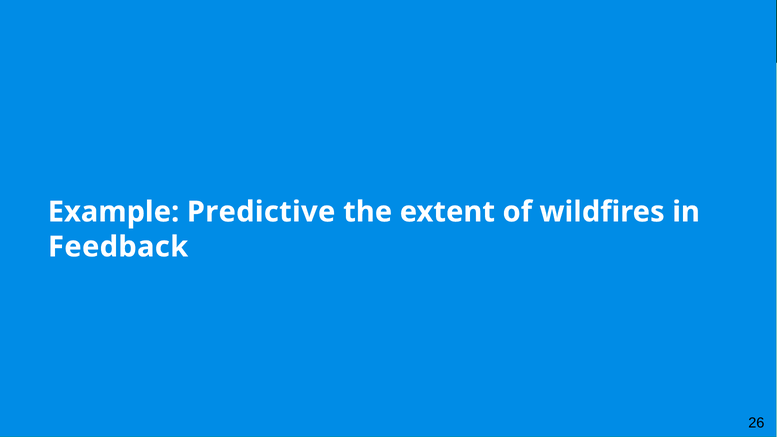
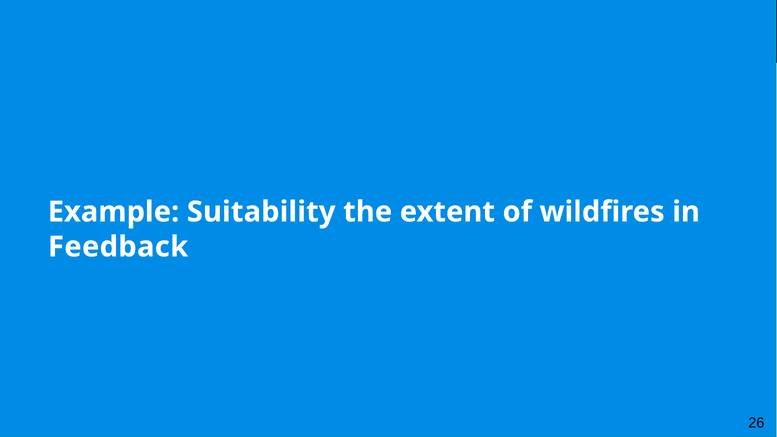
Predictive: Predictive -> Suitability
